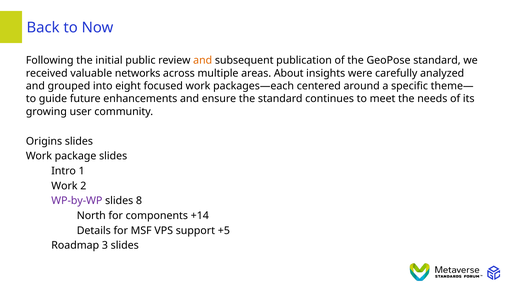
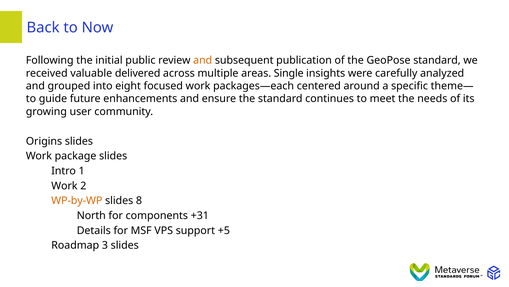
networks: networks -> delivered
About: About -> Single
WP-by-WP colour: purple -> orange
+14: +14 -> +31
